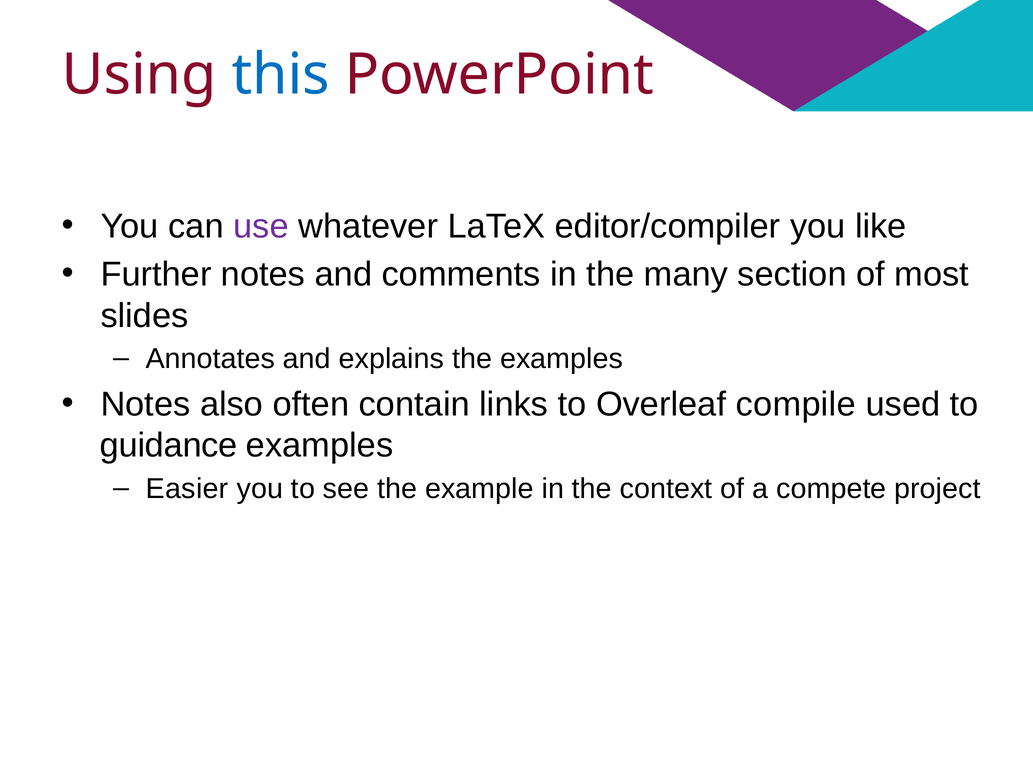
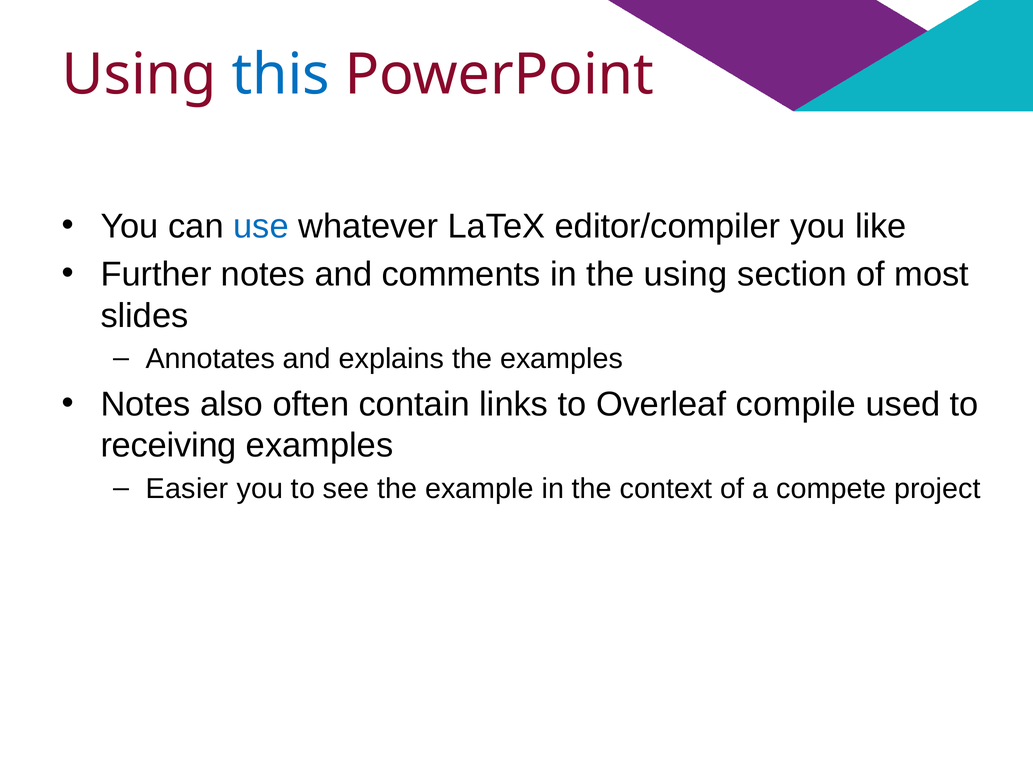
use colour: purple -> blue
the many: many -> using
guidance: guidance -> receiving
